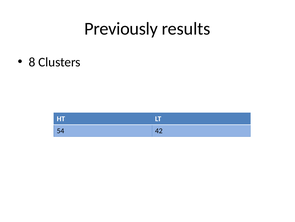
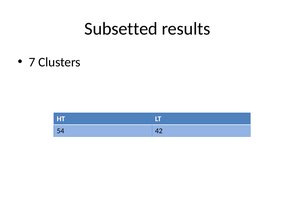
Previously: Previously -> Subsetted
8: 8 -> 7
